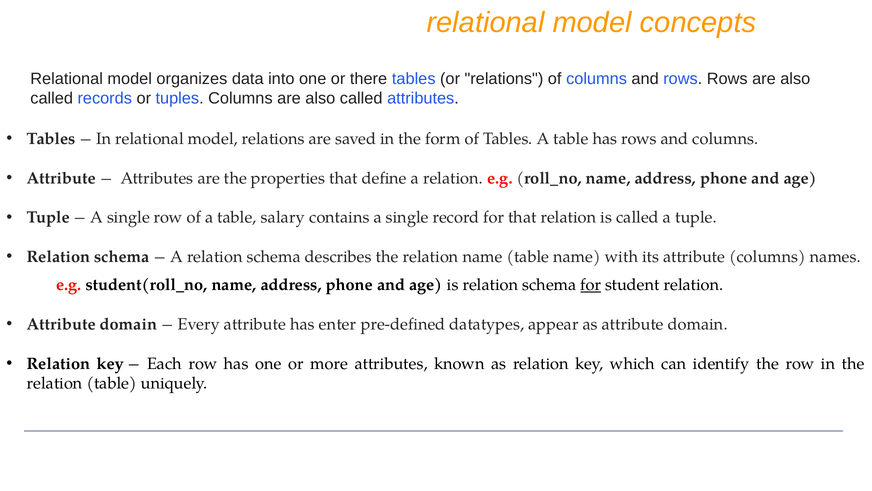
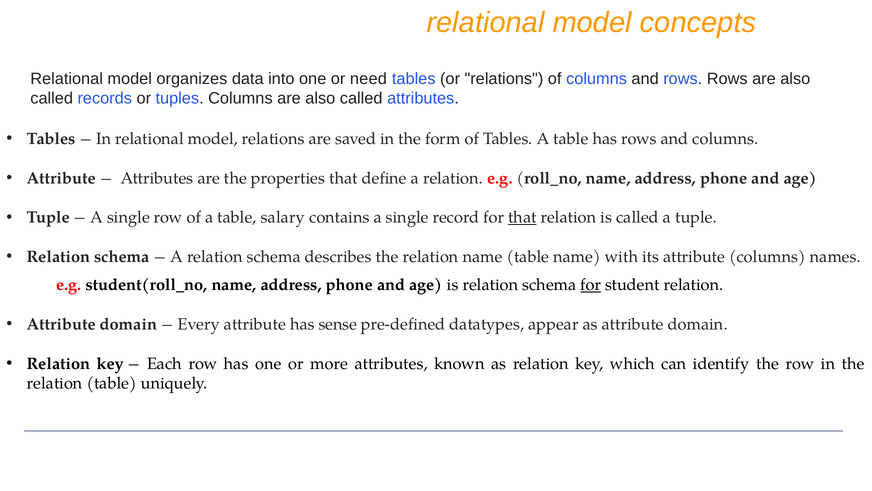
there: there -> need
that at (522, 217) underline: none -> present
enter: enter -> sense
